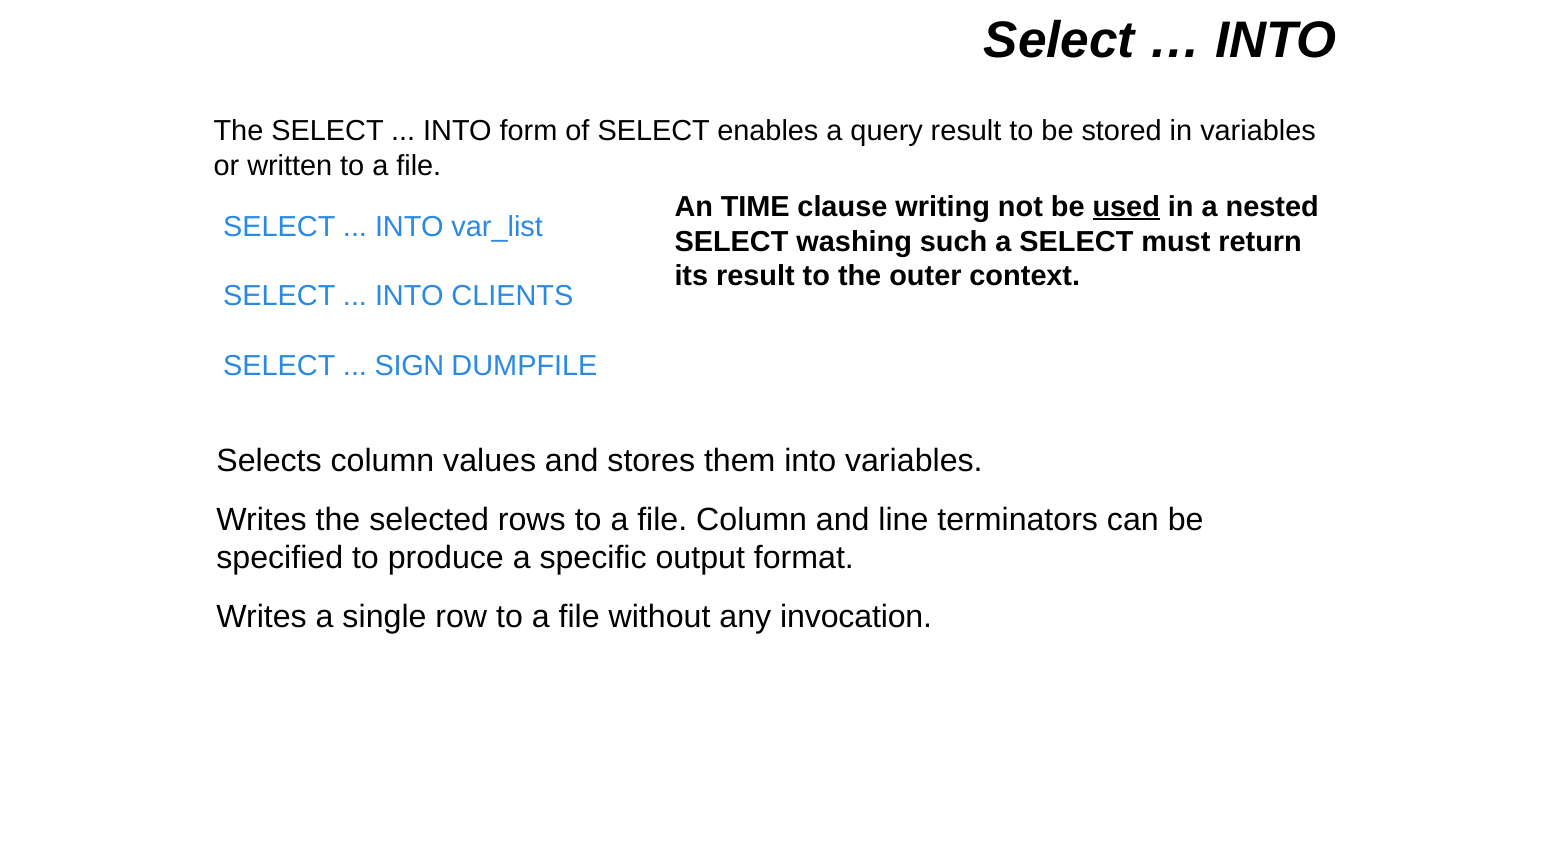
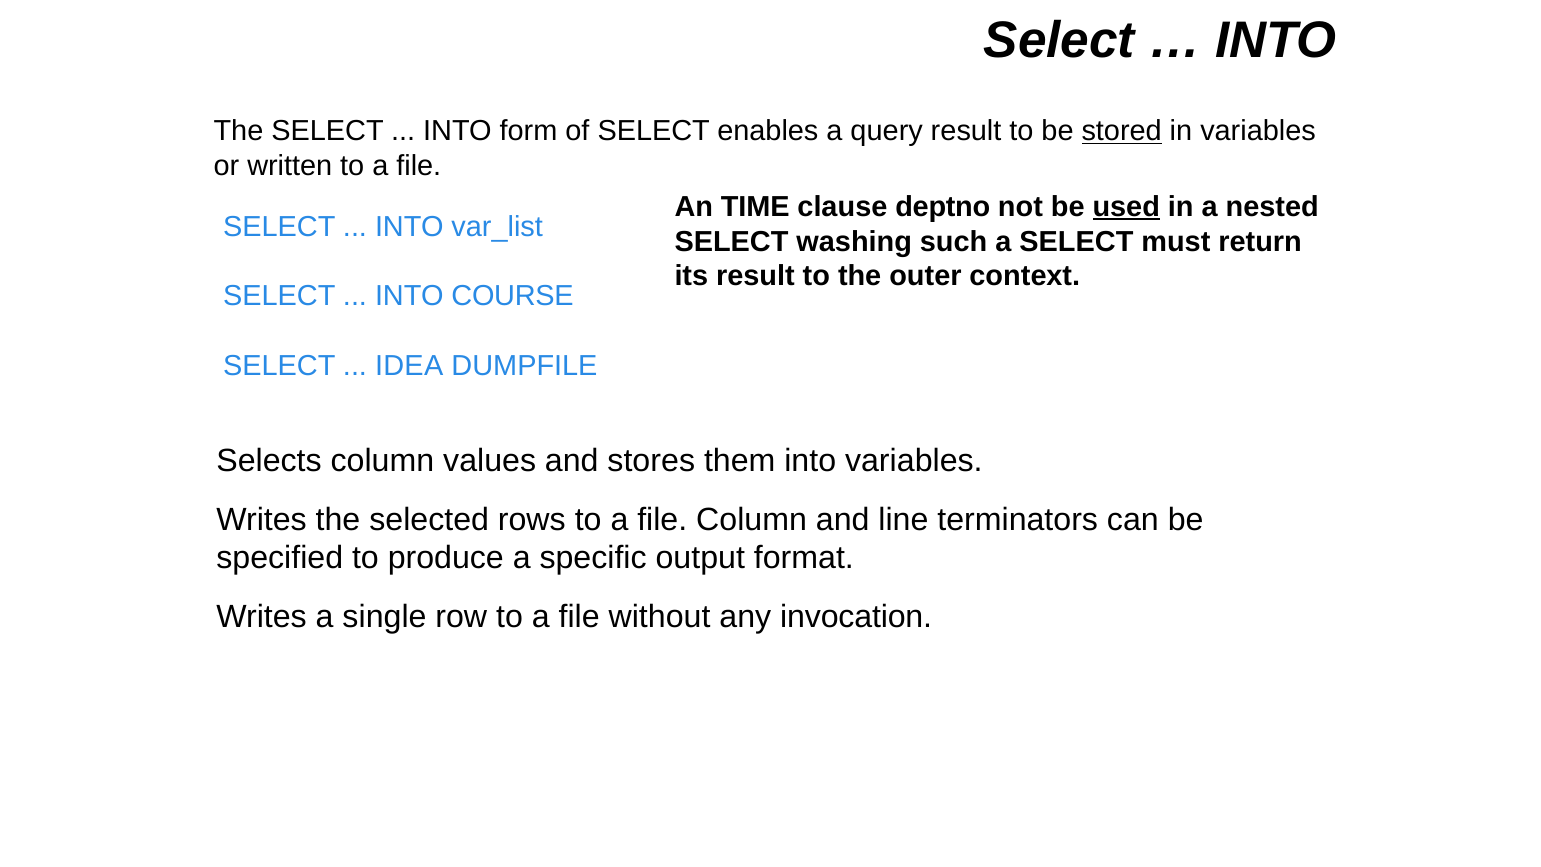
stored underline: none -> present
writing: writing -> deptno
CLIENTS: CLIENTS -> COURSE
SIGN: SIGN -> IDEA
